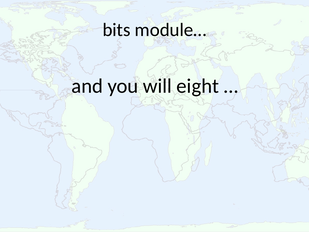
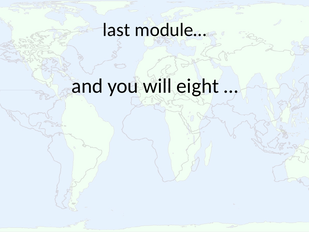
bits: bits -> last
